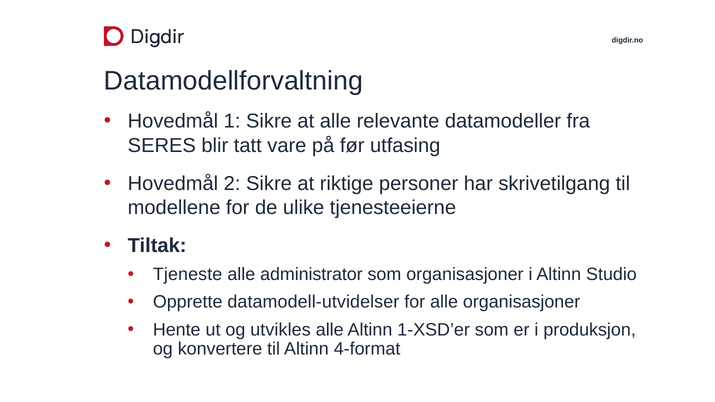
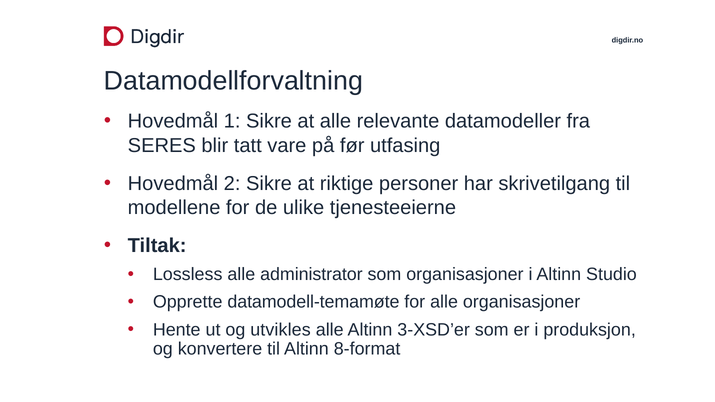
Tjeneste: Tjeneste -> Lossless
datamodell-utvidelser: datamodell-utvidelser -> datamodell-temamøte
1-XSD’er: 1-XSD’er -> 3-XSD’er
4-format: 4-format -> 8-format
